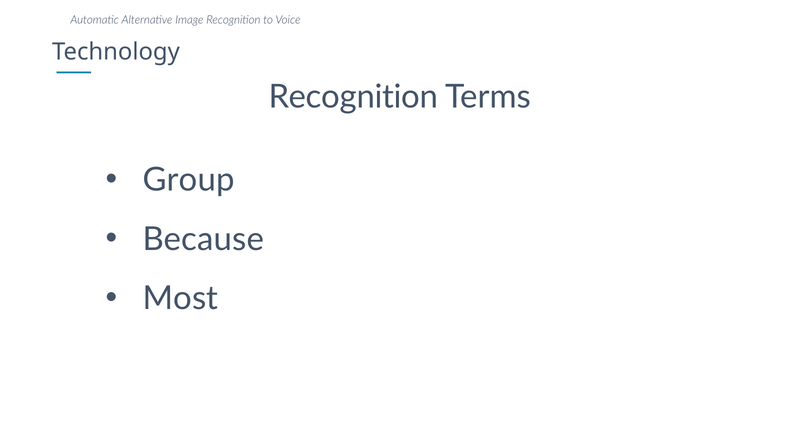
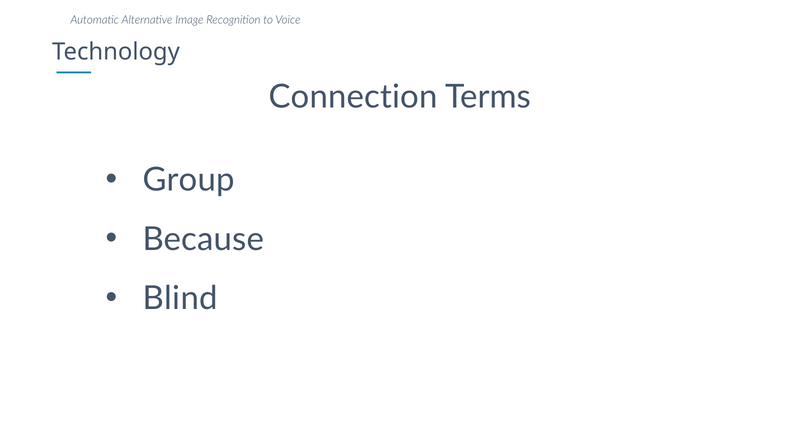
Recognition at (353, 97): Recognition -> Connection
Most: Most -> Blind
